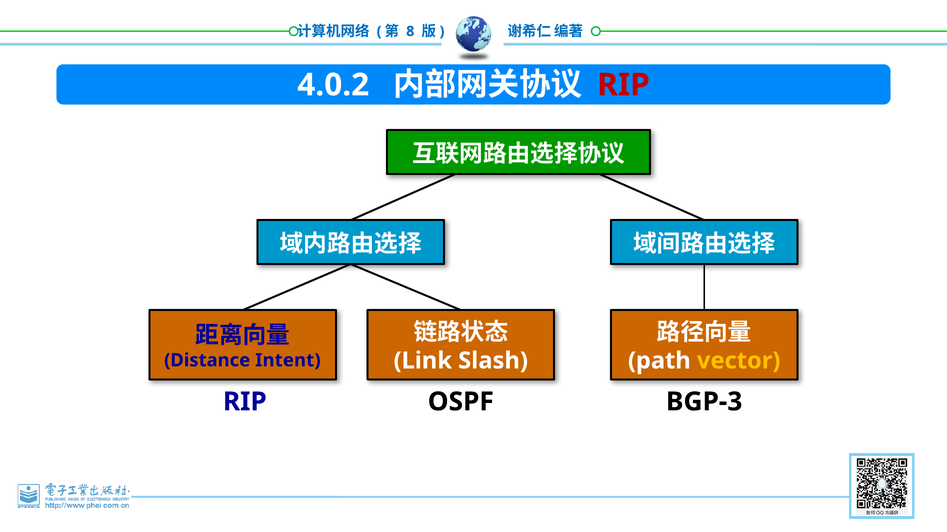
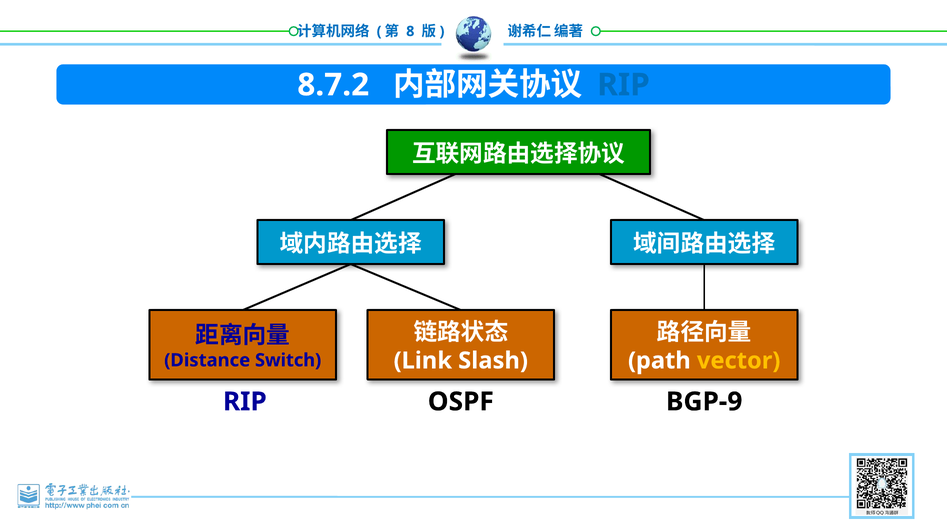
4.0.2: 4.0.2 -> 8.7.2
RIP at (623, 85) colour: red -> blue
Intent: Intent -> Switch
BGP-3: BGP-3 -> BGP-9
